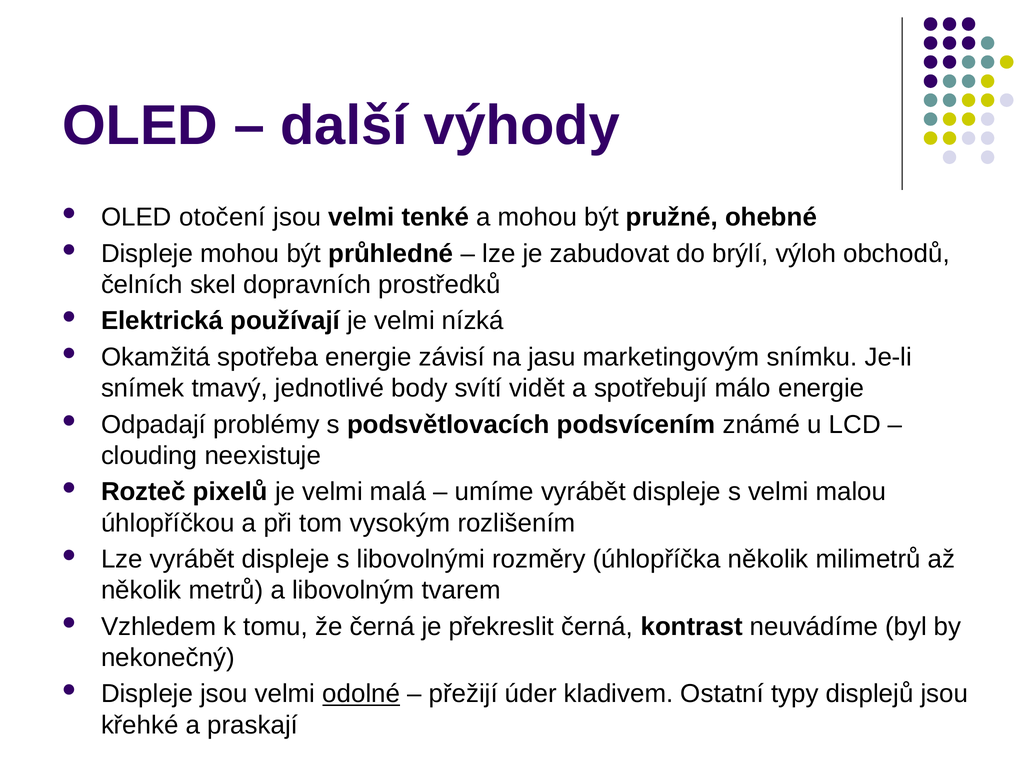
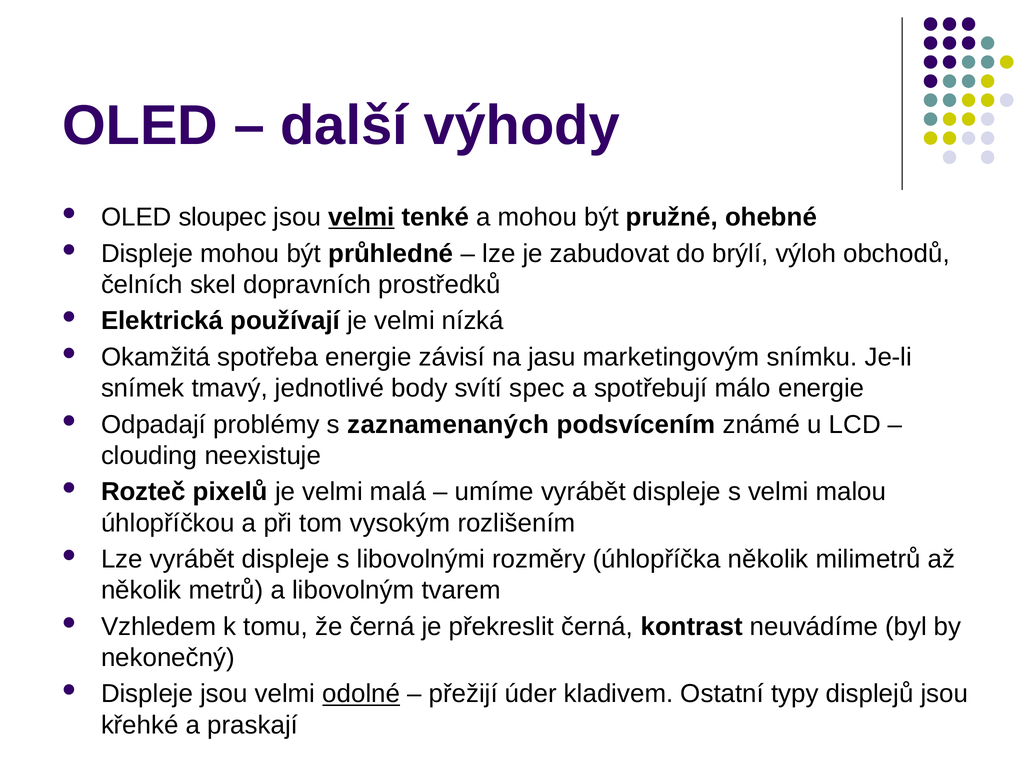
otočení: otočení -> sloupec
velmi at (361, 217) underline: none -> present
vidět: vidět -> spec
podsvětlovacích: podsvětlovacích -> zaznamenaných
